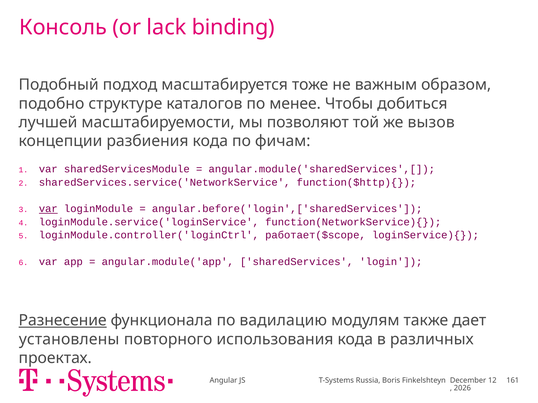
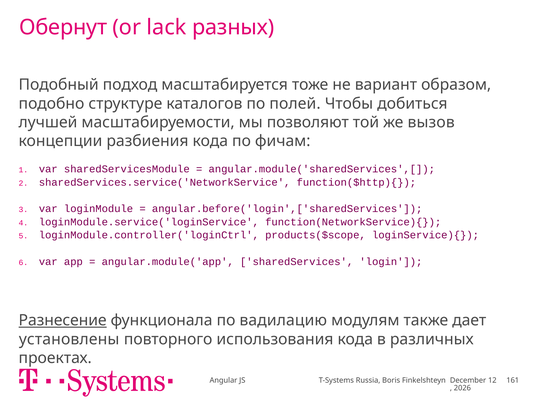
Консоль: Консоль -> Обернут
binding: binding -> разных
важным: важным -> вариант
менее: менее -> полей
var at (48, 209) underline: present -> none
работает($scope: работает($scope -> products($scope
